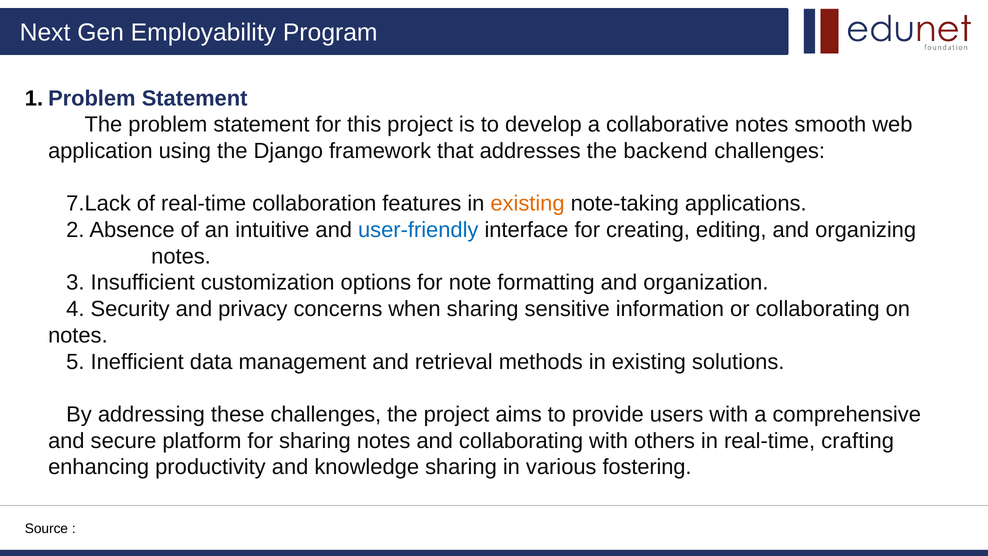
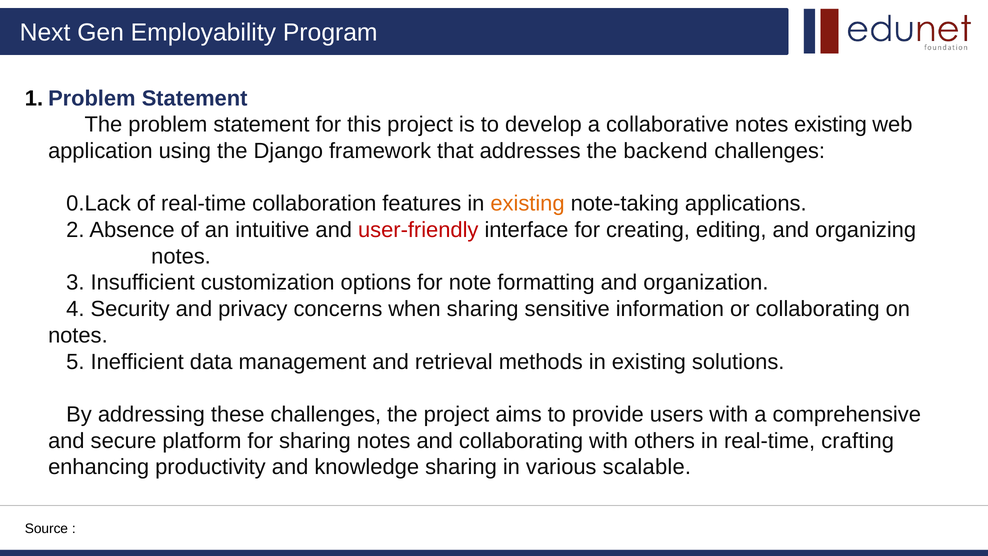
notes smooth: smooth -> existing
7.Lack: 7.Lack -> 0.Lack
user-friendly colour: blue -> red
fostering: fostering -> scalable
